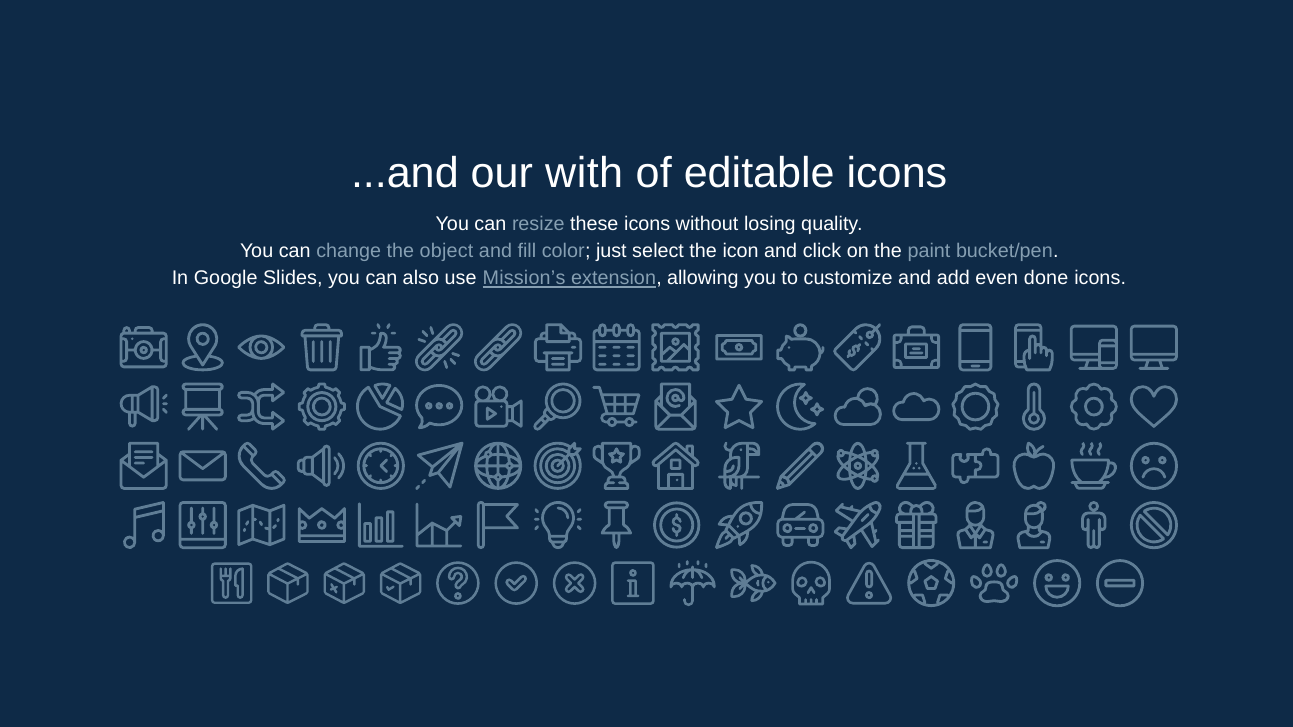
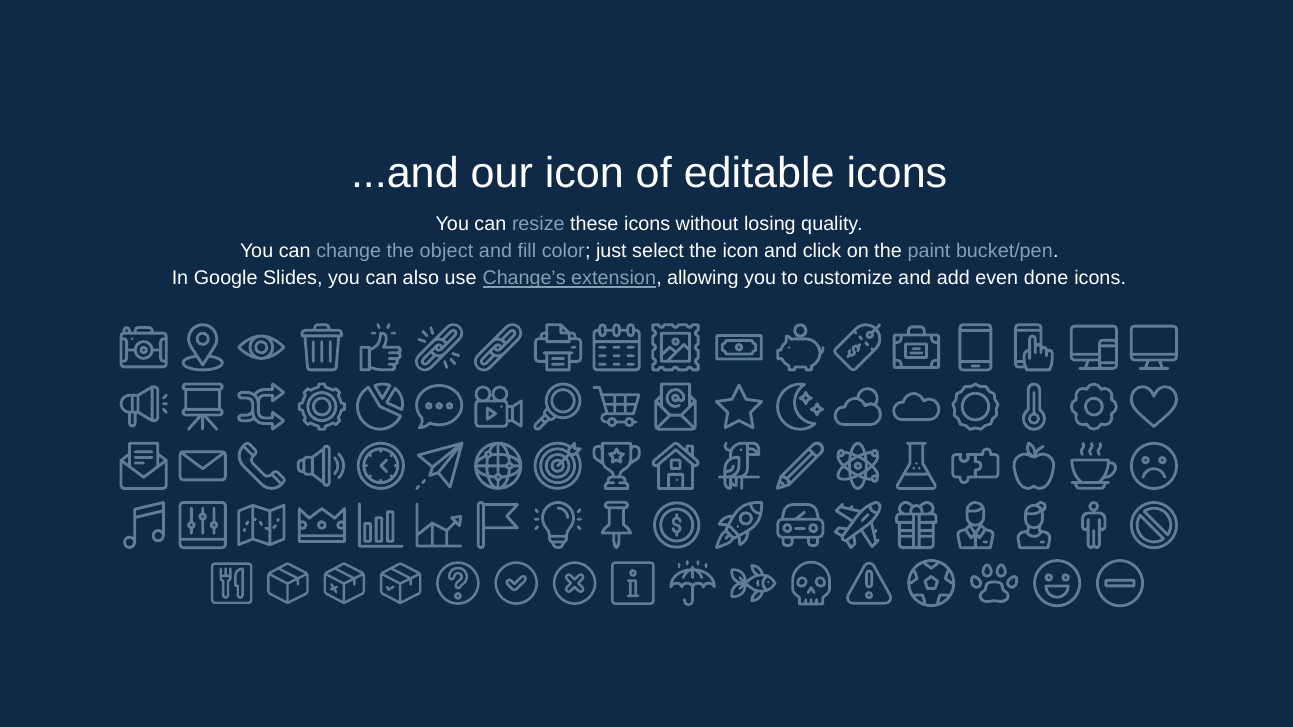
our with: with -> icon
Mission’s: Mission’s -> Change’s
